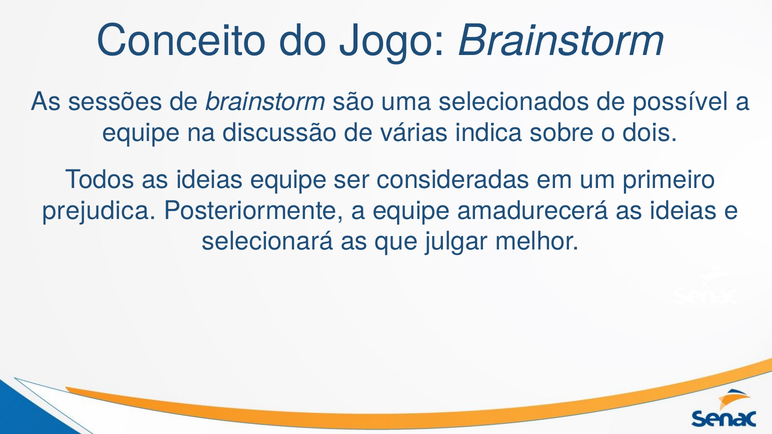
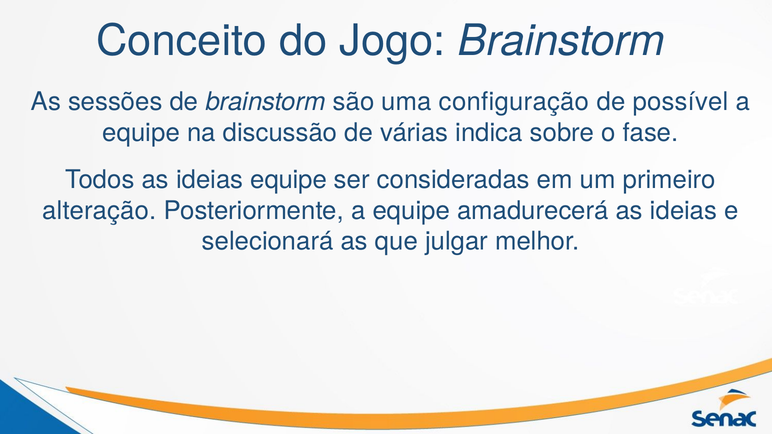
selecionados: selecionados -> configuração
dois: dois -> fase
prejudica: prejudica -> alteração
